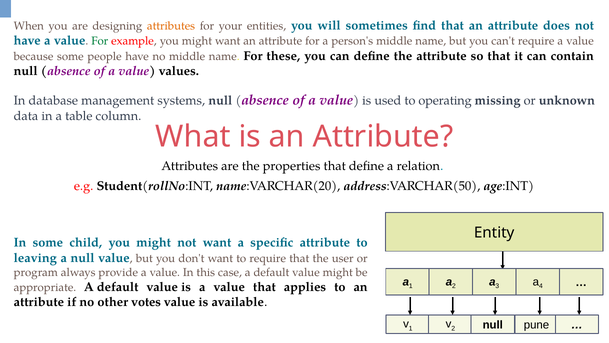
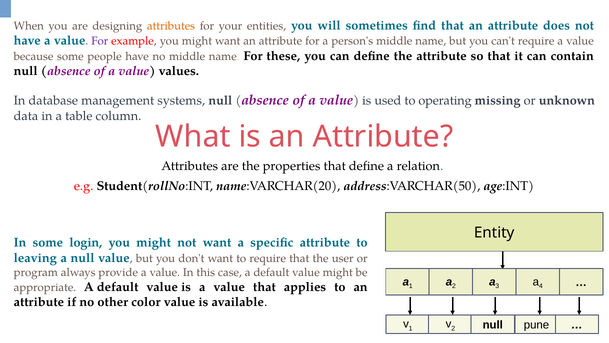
For at (100, 41) colour: green -> purple
child: child -> login
votes: votes -> color
